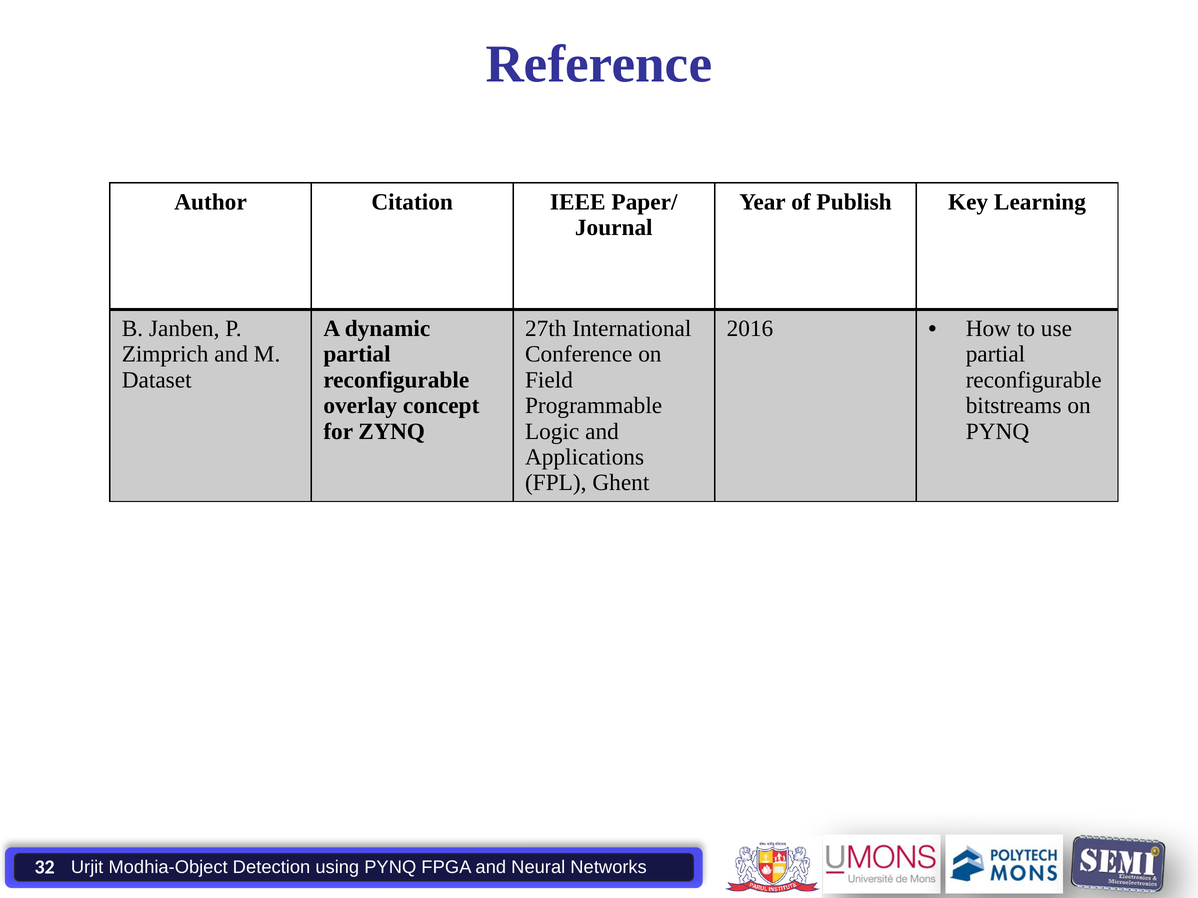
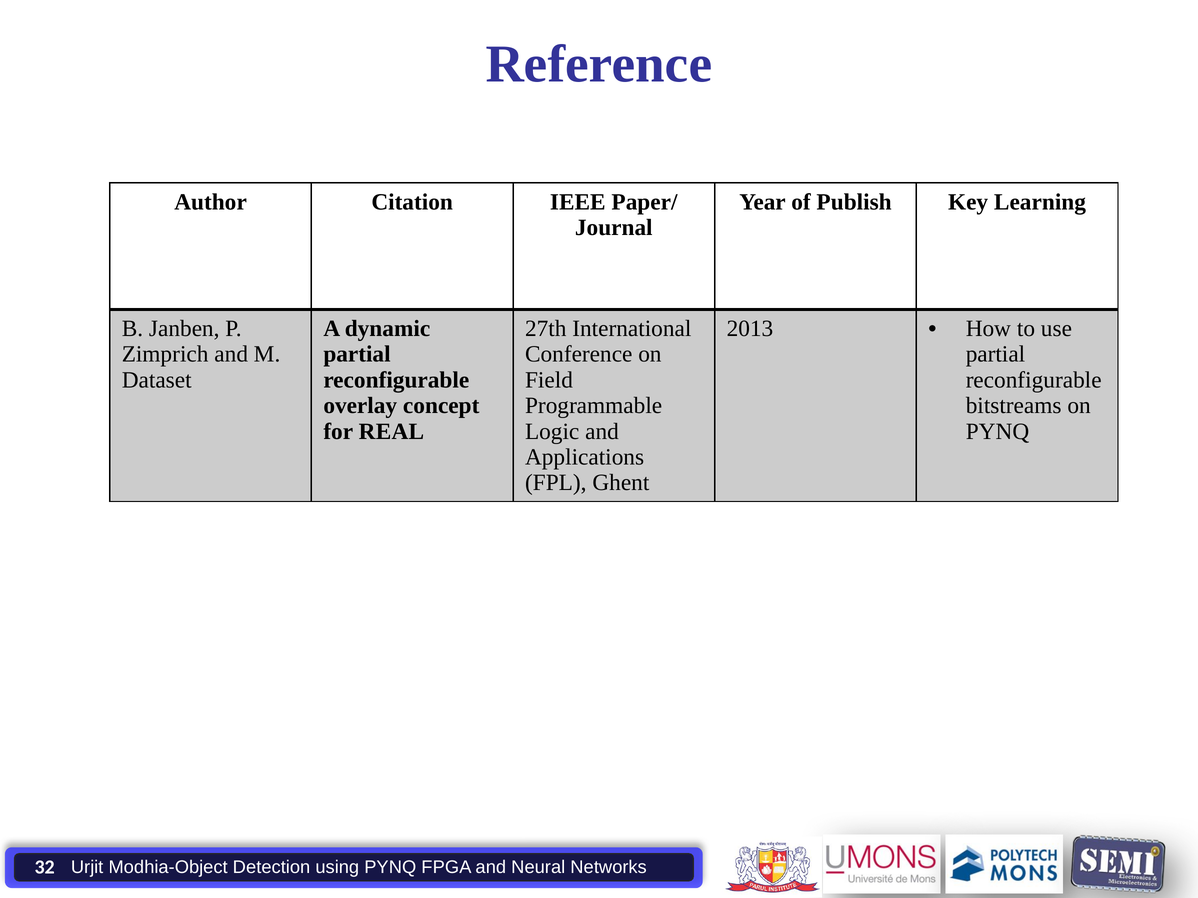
2016: 2016 -> 2013
ZYNQ: ZYNQ -> REAL
